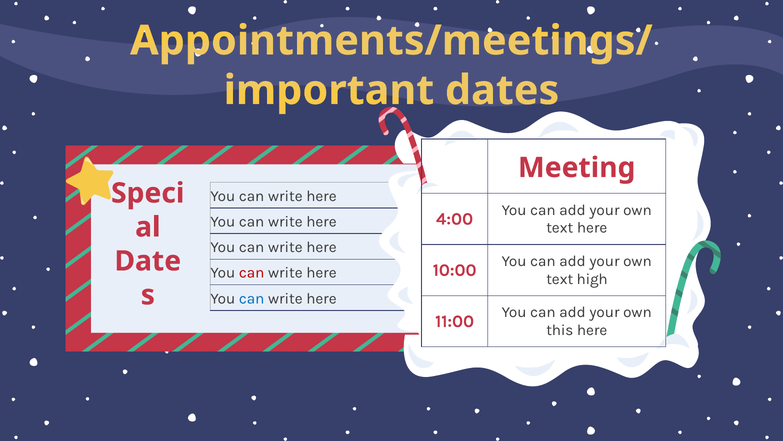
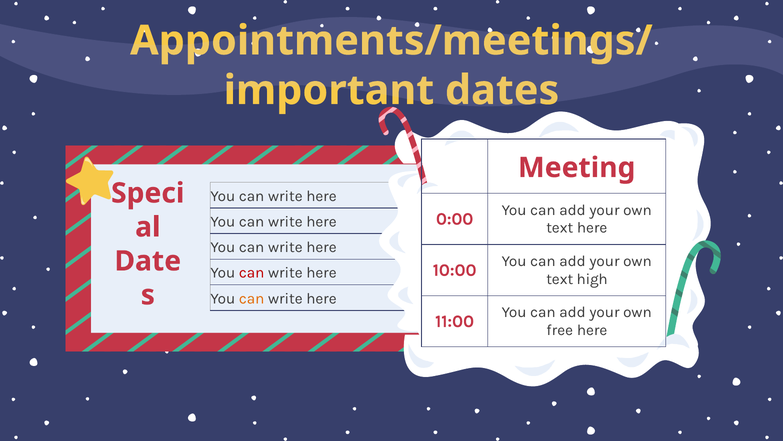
4:00: 4:00 -> 0:00
can at (252, 298) colour: blue -> orange
this: this -> free
